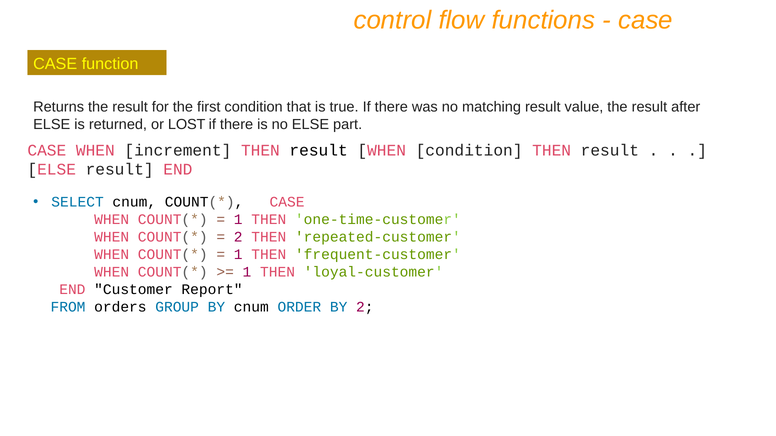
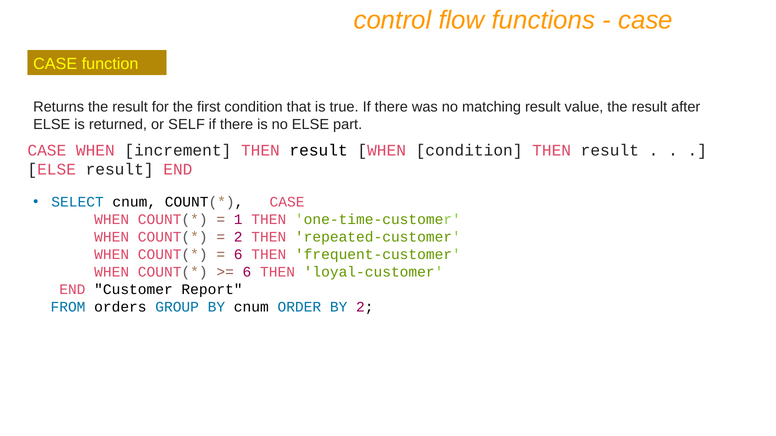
LOST: LOST -> SELF
1 at (238, 255): 1 -> 6
1 at (247, 272): 1 -> 6
